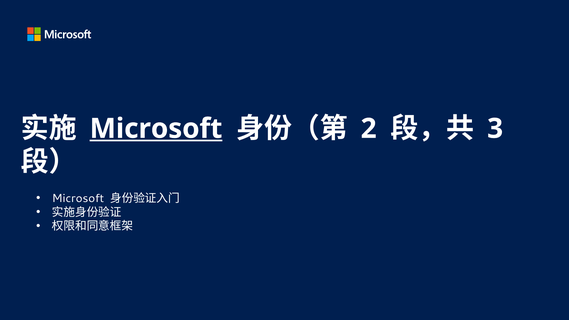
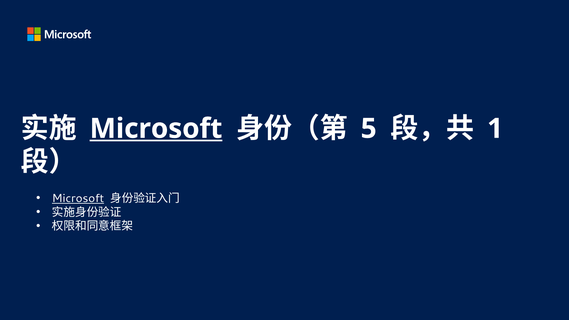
2: 2 -> 5
3: 3 -> 1
Microsoft at (78, 198) underline: none -> present
